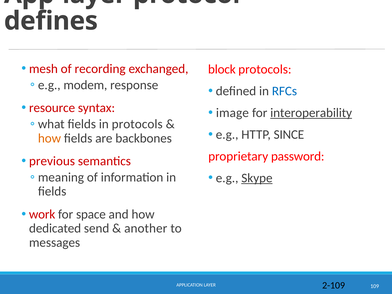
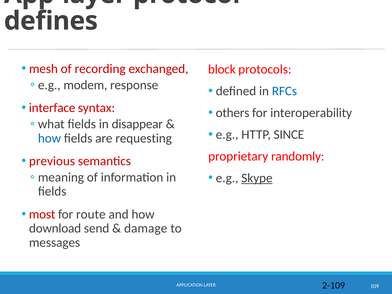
resource: resource -> interface
image: image -> others
interoperability underline: present -> none
in protocols: protocols -> disappear
how at (49, 138) colour: orange -> blue
backbones: backbones -> requesting
password: password -> randomly
work: work -> most
space: space -> route
dedicated: dedicated -> download
another: another -> damage
